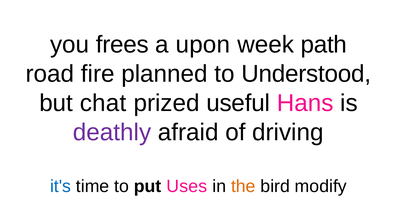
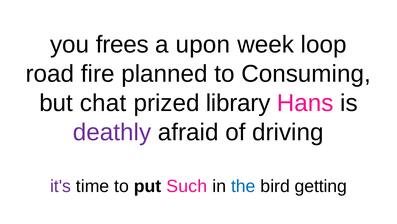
path: path -> loop
Understood: Understood -> Consuming
useful: useful -> library
it's colour: blue -> purple
Uses: Uses -> Such
the colour: orange -> blue
modify: modify -> getting
